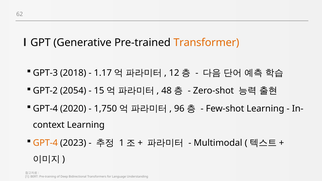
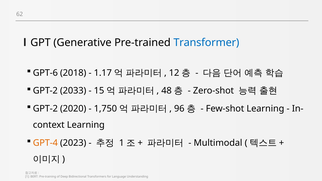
Transformer colour: orange -> blue
GPT-3: GPT-3 -> GPT-6
2054: 2054 -> 2033
GPT-4 at (45, 109): GPT-4 -> GPT-2
